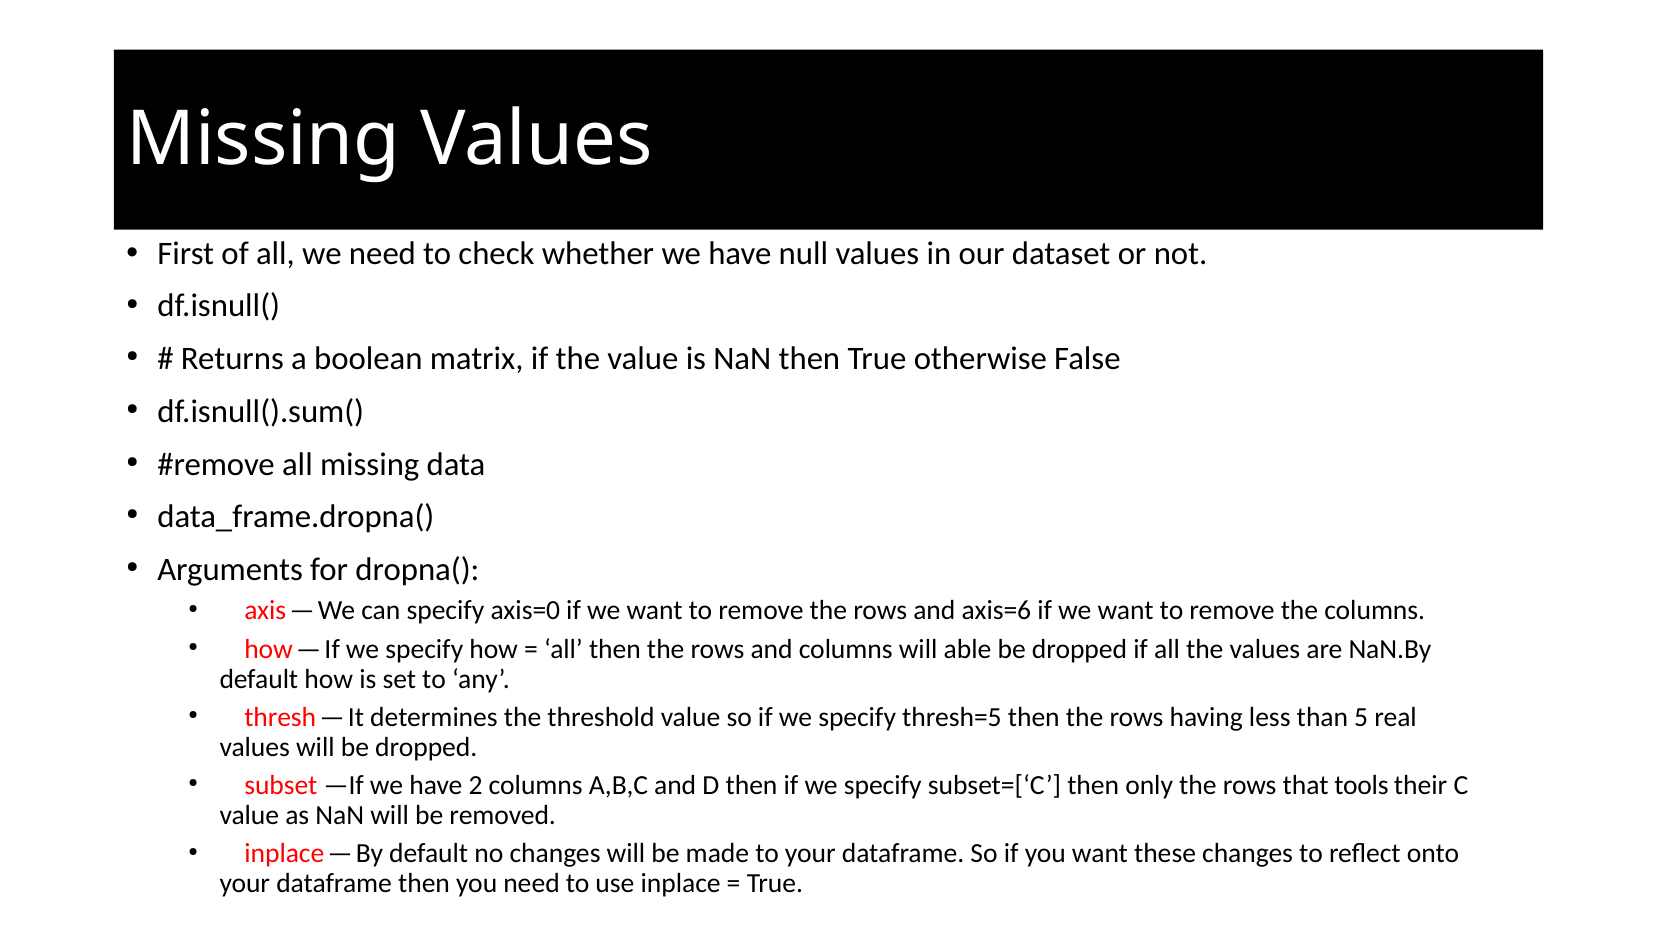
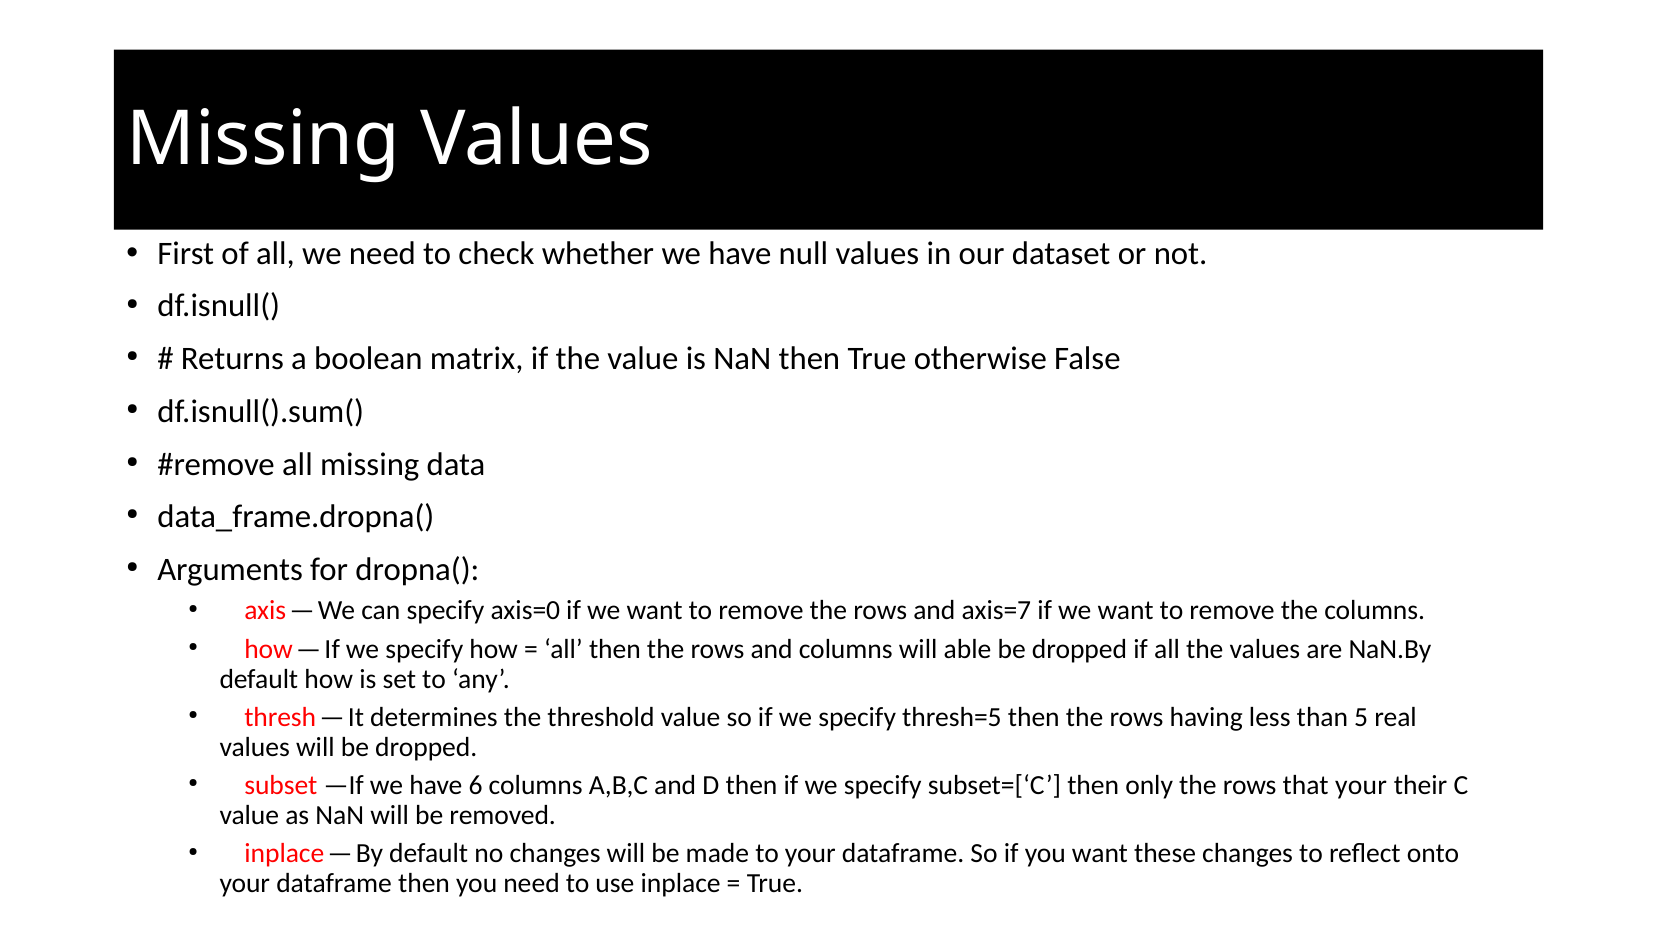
axis=6: axis=6 -> axis=7
2: 2 -> 6
that tools: tools -> your
